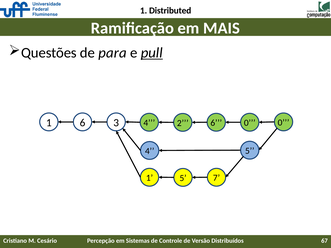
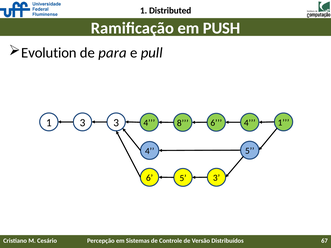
MAIS: MAIS -> PUSH
Questões: Questões -> Evolution
pull underline: present -> none
1 6: 6 -> 3
0 at (283, 123): 0 -> 1
2: 2 -> 8
6 0: 0 -> 4
1 at (149, 178): 1 -> 6
5 7: 7 -> 3
